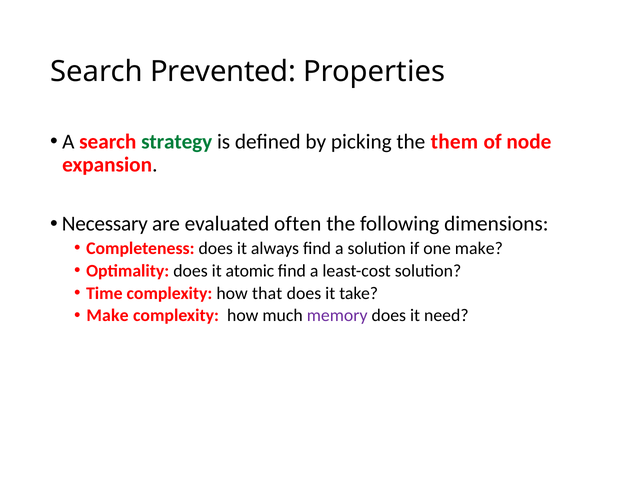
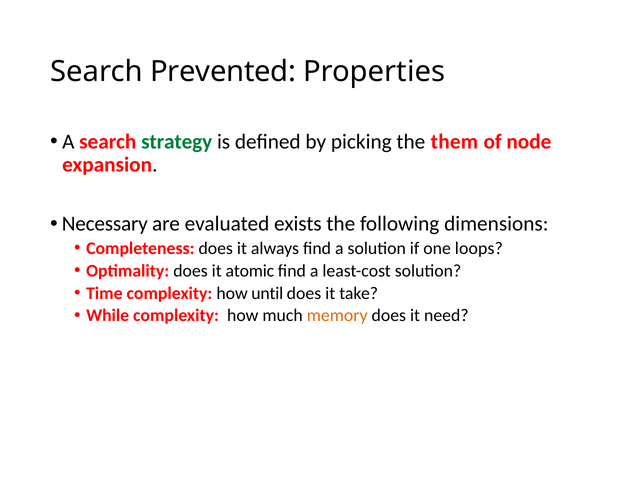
often: often -> exists
one make: make -> loops
that: that -> until
Make at (108, 316): Make -> While
memory colour: purple -> orange
